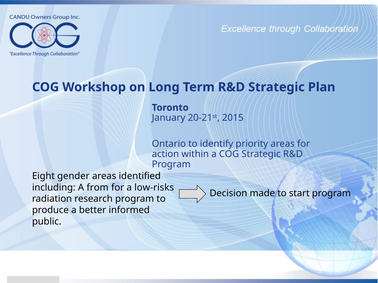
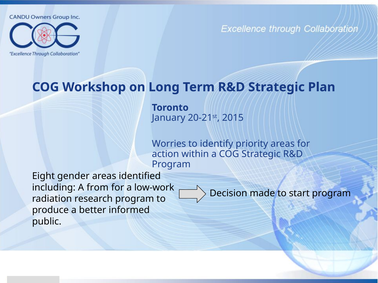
Ontario: Ontario -> Worries
low-risks: low-risks -> low-work
